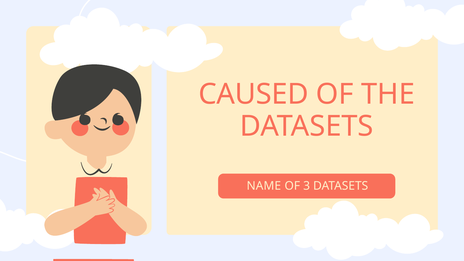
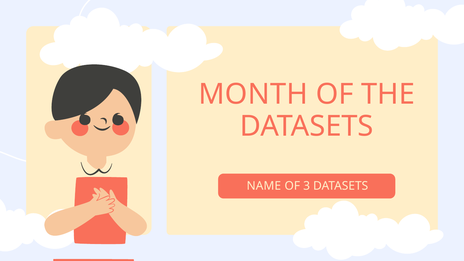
CAUSED: CAUSED -> MONTH
